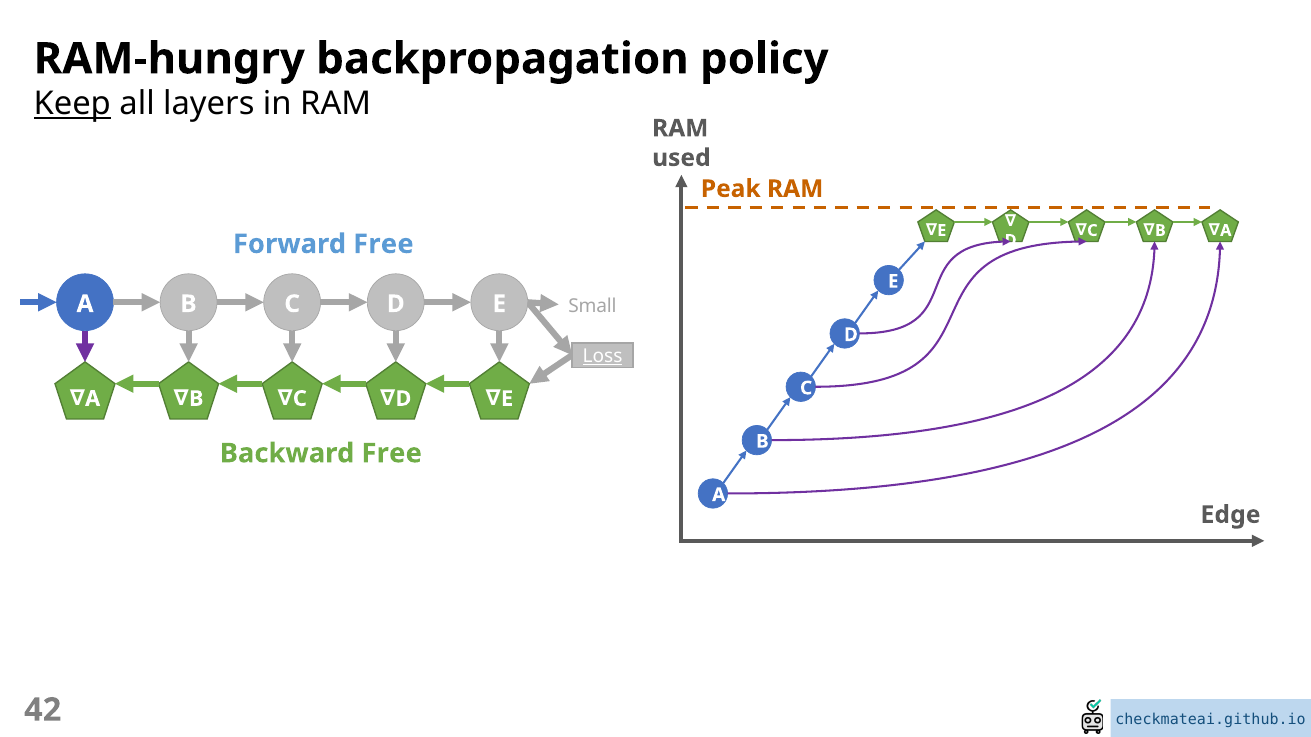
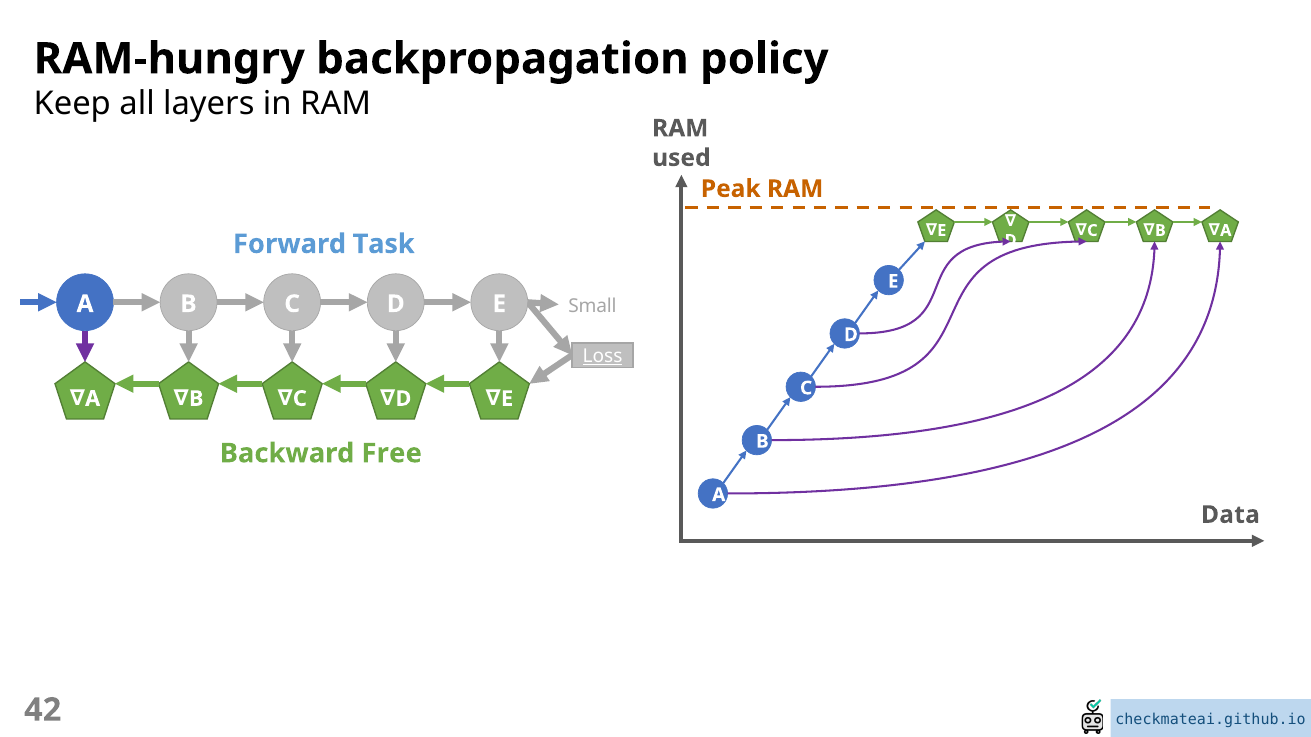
Keep underline: present -> none
Forward Free: Free -> Task
Edge: Edge -> Data
